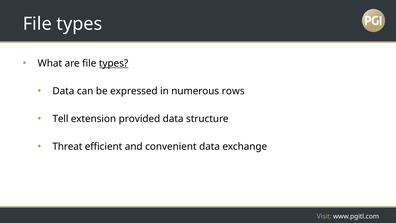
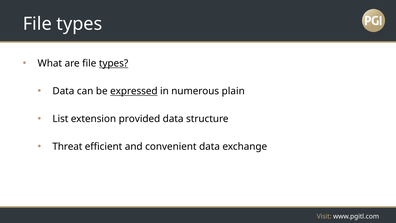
expressed underline: none -> present
rows: rows -> plain
Tell: Tell -> List
